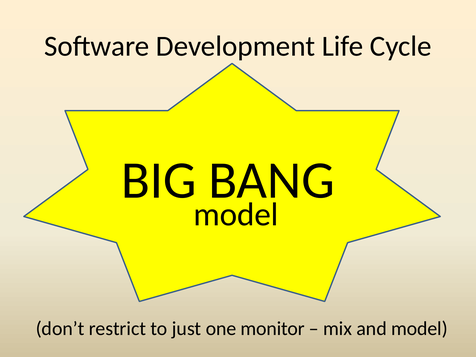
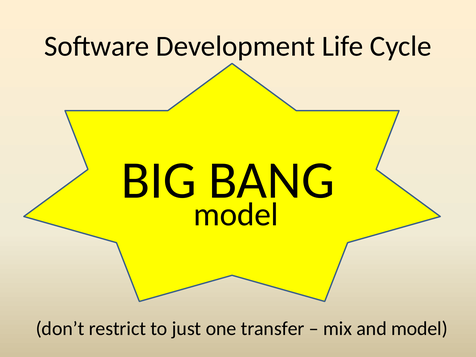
monitor: monitor -> transfer
